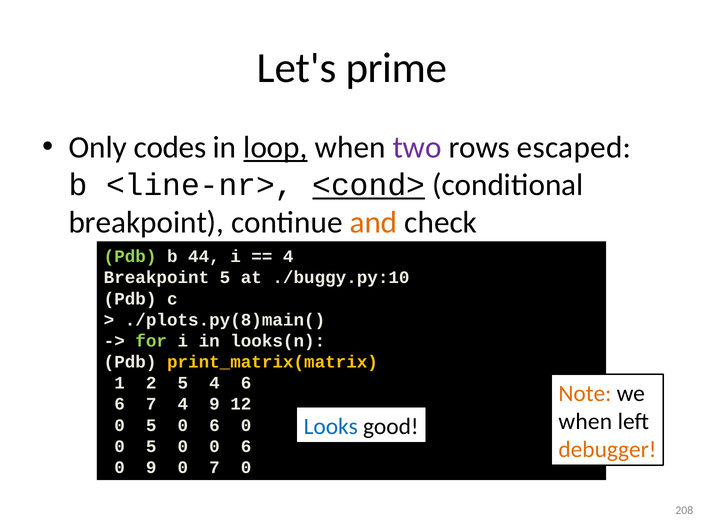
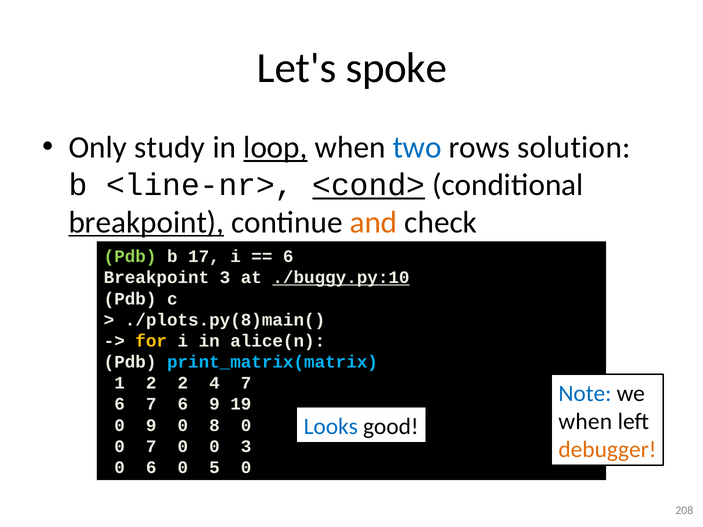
prime: prime -> spoke
codes: codes -> study
two colour: purple -> blue
escaped: escaped -> solution
breakpoint at (146, 222) underline: none -> present
44: 44 -> 17
4 at (288, 257): 4 -> 6
Breakpoint 5: 5 -> 3
./buggy.py:10 underline: none -> present
for colour: light green -> yellow
looks(n: looks(n -> alice(n
print_matrix(matrix colour: yellow -> light blue
2 5: 5 -> 2
4 6: 6 -> 7
Note colour: orange -> blue
6 7 4: 4 -> 6
12: 12 -> 19
5 at (151, 425): 5 -> 9
6 at (214, 425): 6 -> 8
5 at (151, 447): 5 -> 7
0 0 6: 6 -> 3
0 9: 9 -> 6
0 7: 7 -> 5
